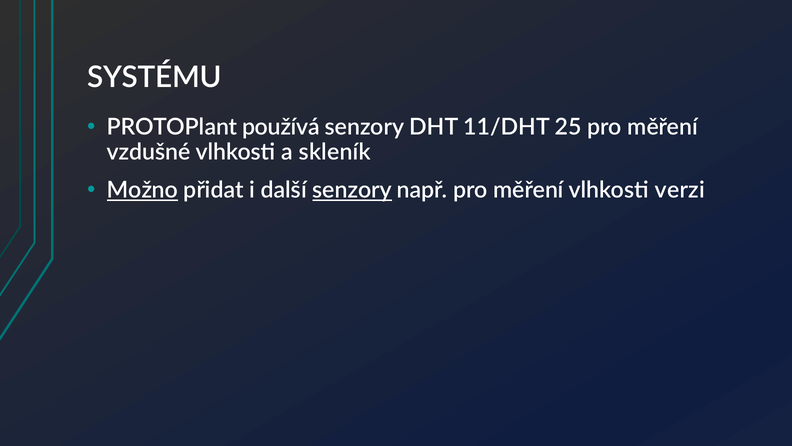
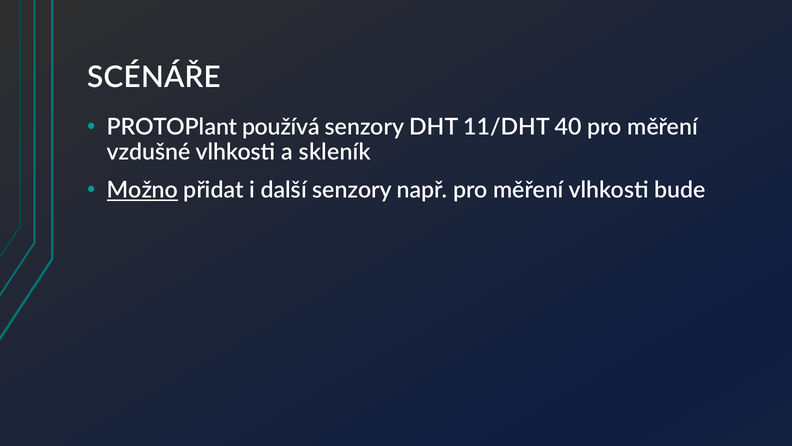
SYSTÉMU: SYSTÉMU -> SCÉNÁŘE
25: 25 -> 40
senzory at (352, 190) underline: present -> none
verzi: verzi -> bude
